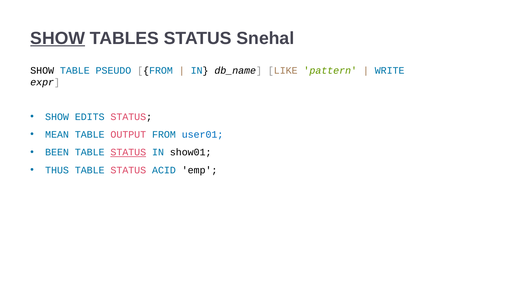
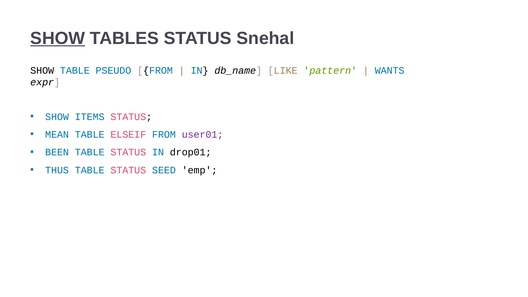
WRITE: WRITE -> WANTS
EDITS: EDITS -> ITEMS
OUTPUT: OUTPUT -> ELSEIF
user01 colour: blue -> purple
STATUS at (128, 152) underline: present -> none
show01: show01 -> drop01
ACID: ACID -> SEED
